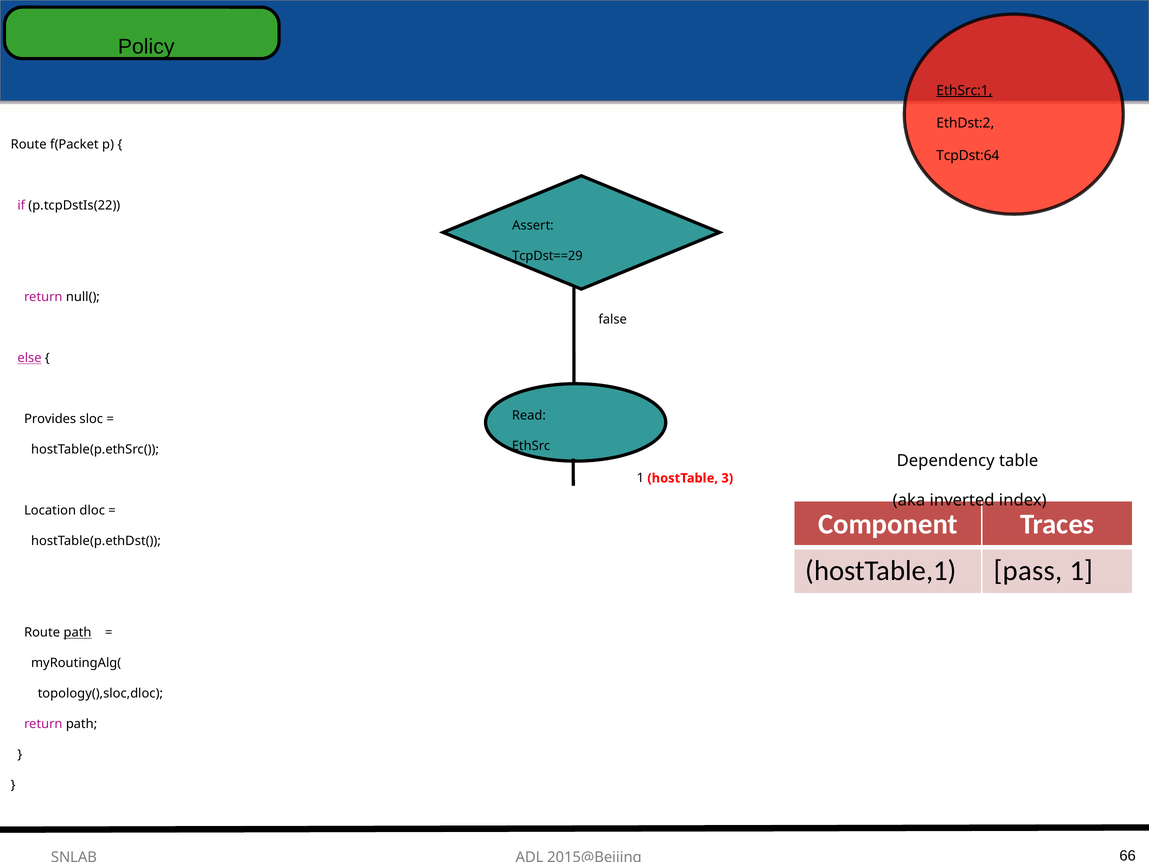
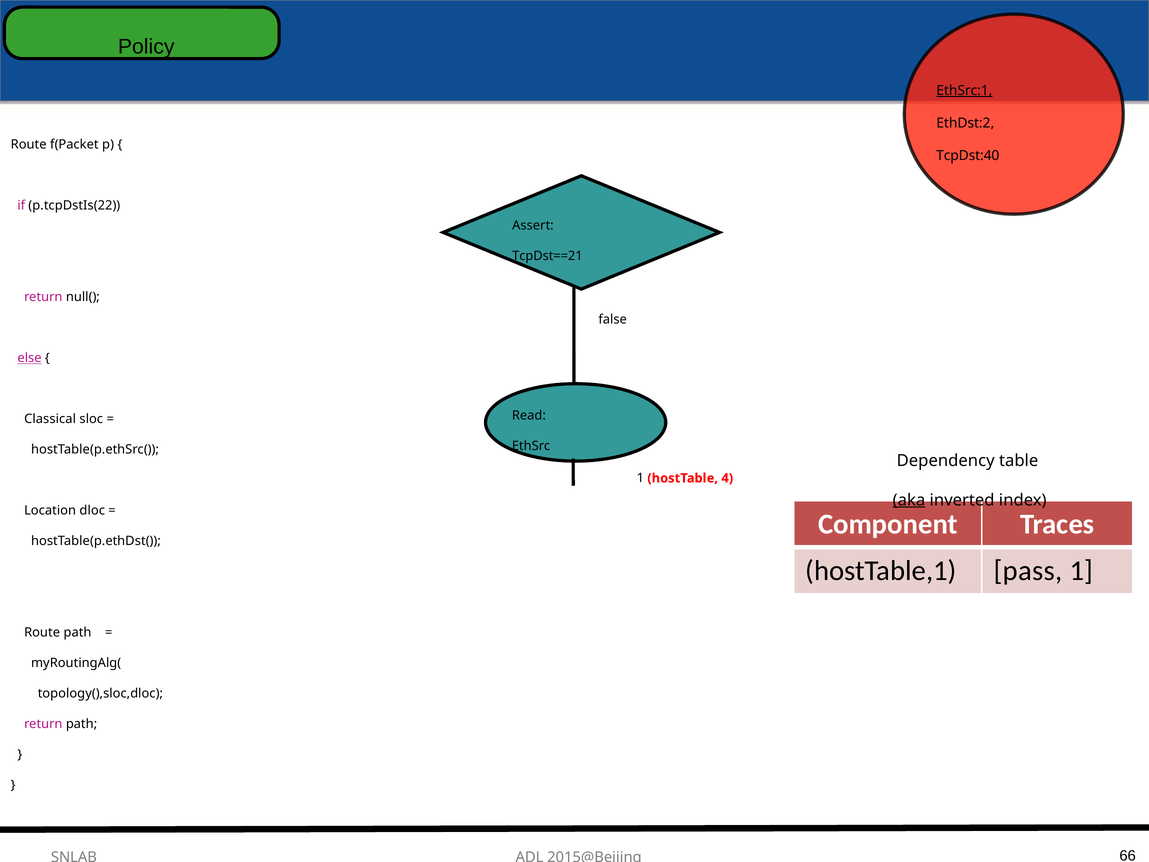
TcpDst:64: TcpDst:64 -> TcpDst:40
TcpDst==29: TcpDst==29 -> TcpDst==21
Provides: Provides -> Classical
3: 3 -> 4
aka underline: none -> present
path at (77, 632) underline: present -> none
